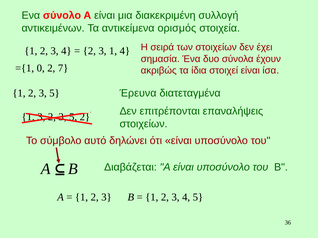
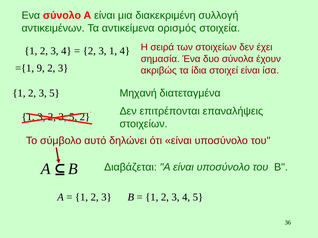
0: 0 -> 9
7 at (63, 68): 7 -> 3
Έρευνα: Έρευνα -> Μηχανή
